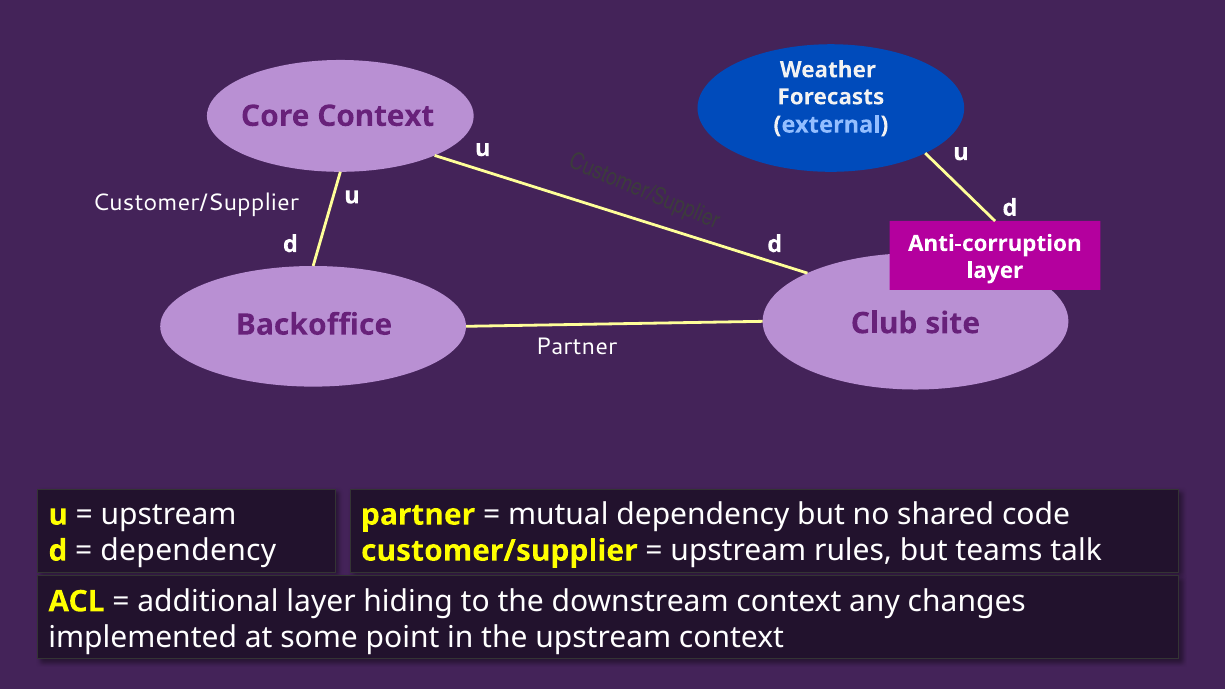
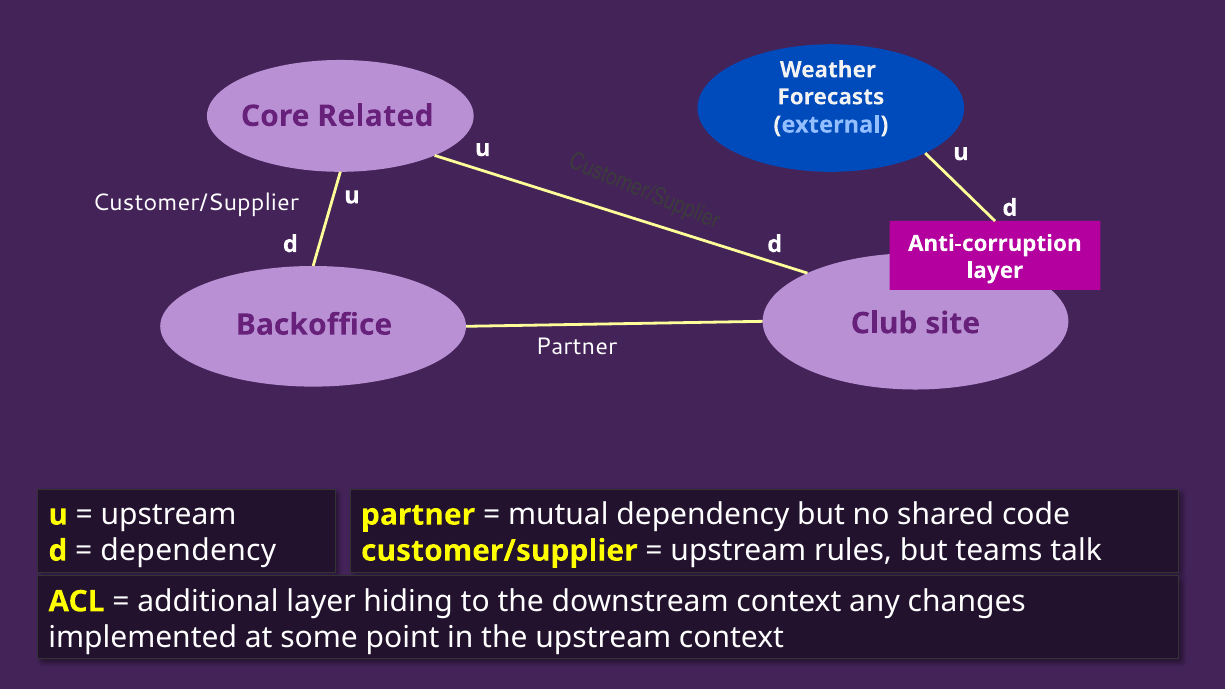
Core Context: Context -> Related
